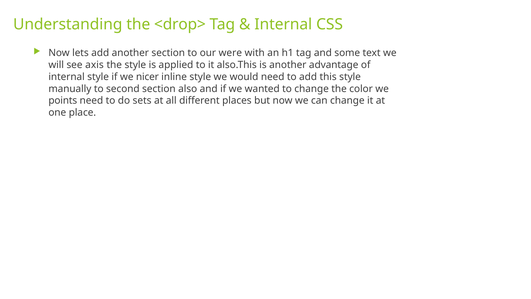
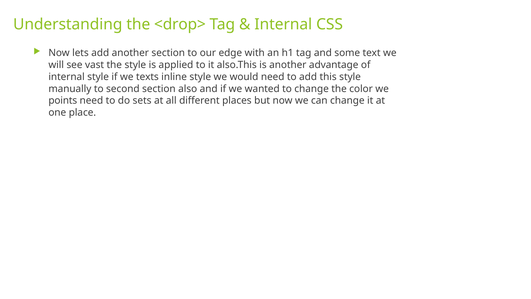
were: were -> edge
axis: axis -> vast
nicer: nicer -> texts
